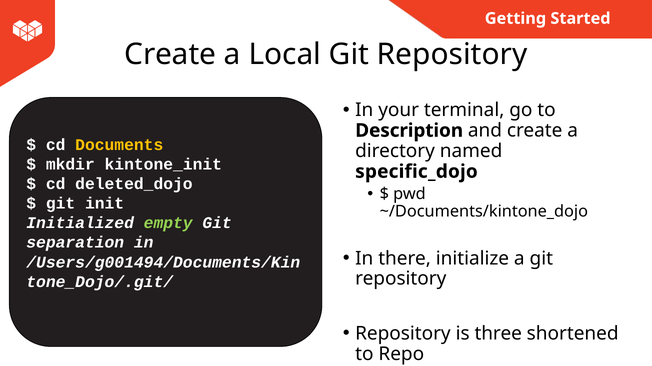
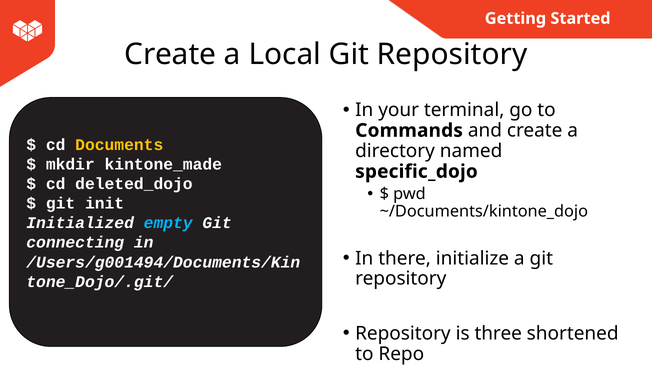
Description: Description -> Commands
kintone_init: kintone_init -> kintone_made
empty colour: light green -> light blue
separation: separation -> connecting
